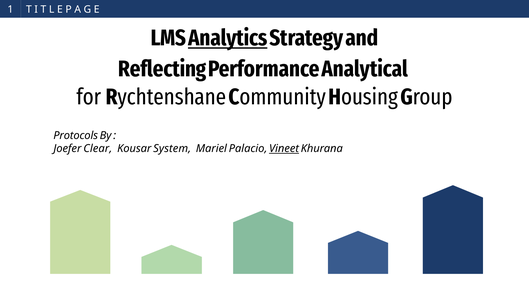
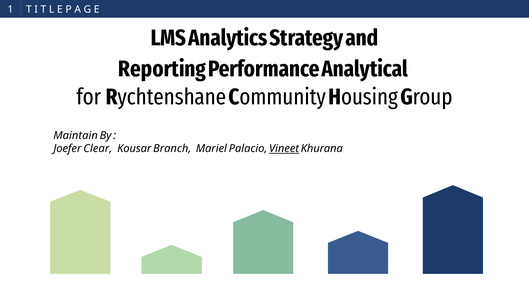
Analytics underline: present -> none
Reflecting: Reflecting -> Reporting
Protocols: Protocols -> Maintain
System: System -> Branch
